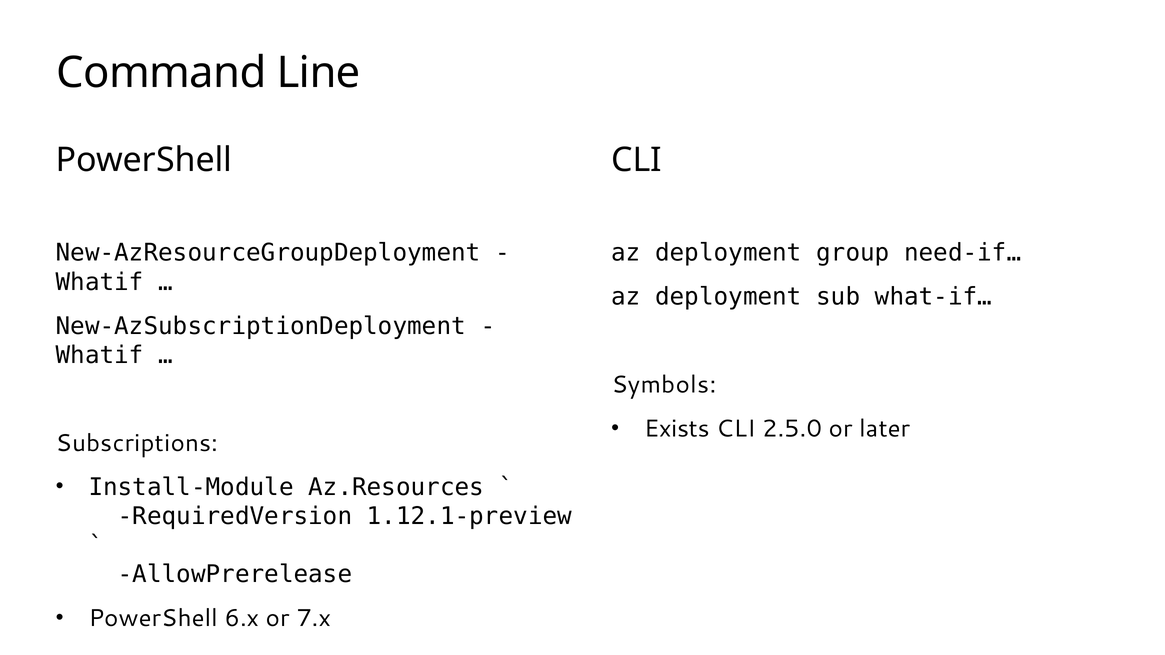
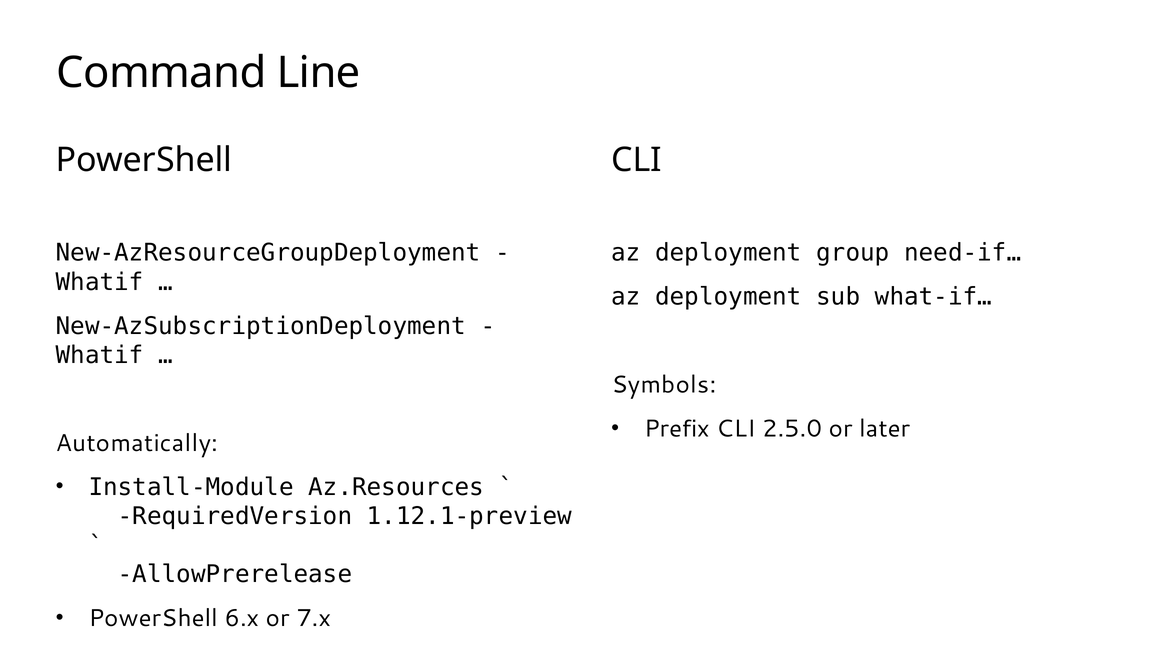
Exists: Exists -> Prefix
Subscriptions: Subscriptions -> Automatically
